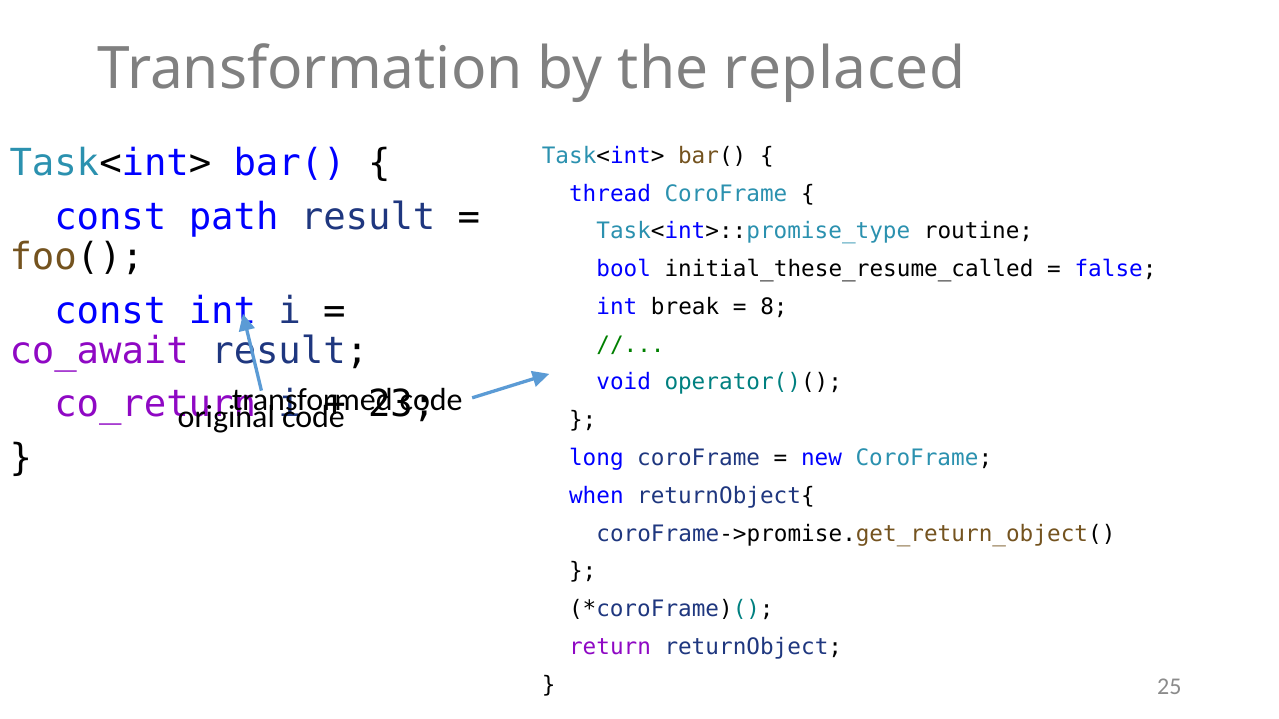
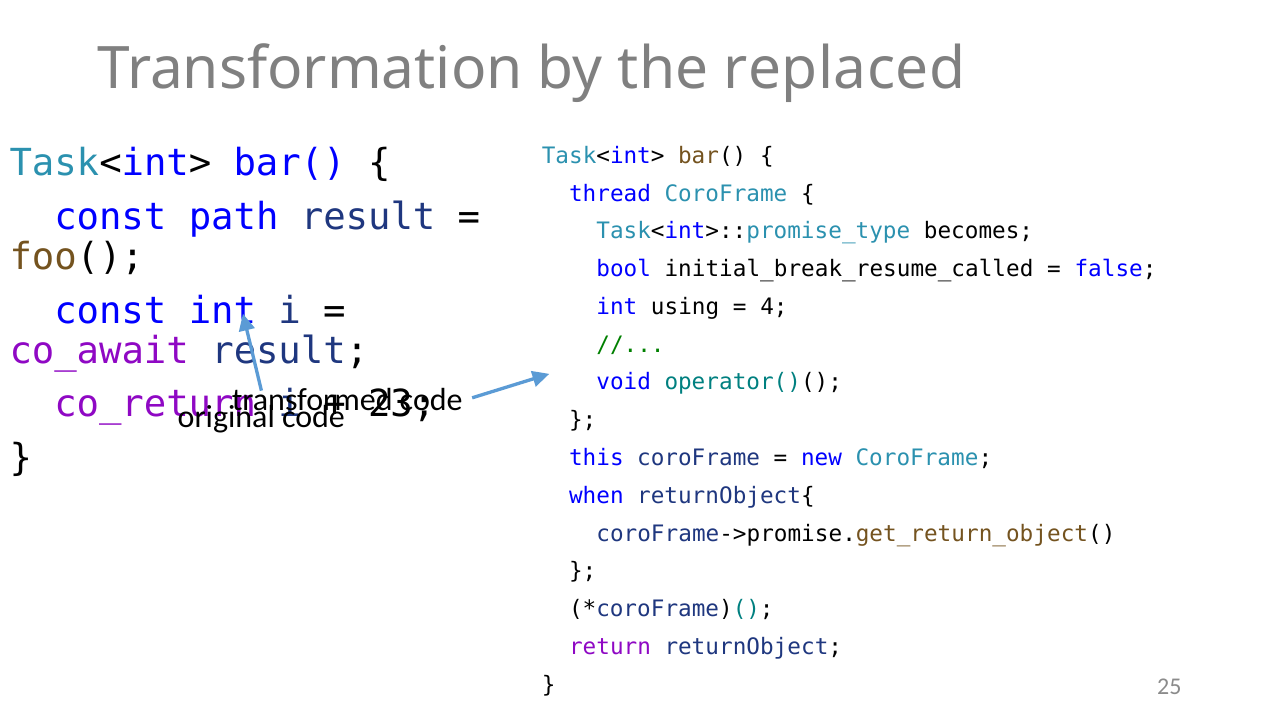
routine: routine -> becomes
initial_these_resume_called: initial_these_resume_called -> initial_break_resume_called
break: break -> using
8: 8 -> 4
long: long -> this
